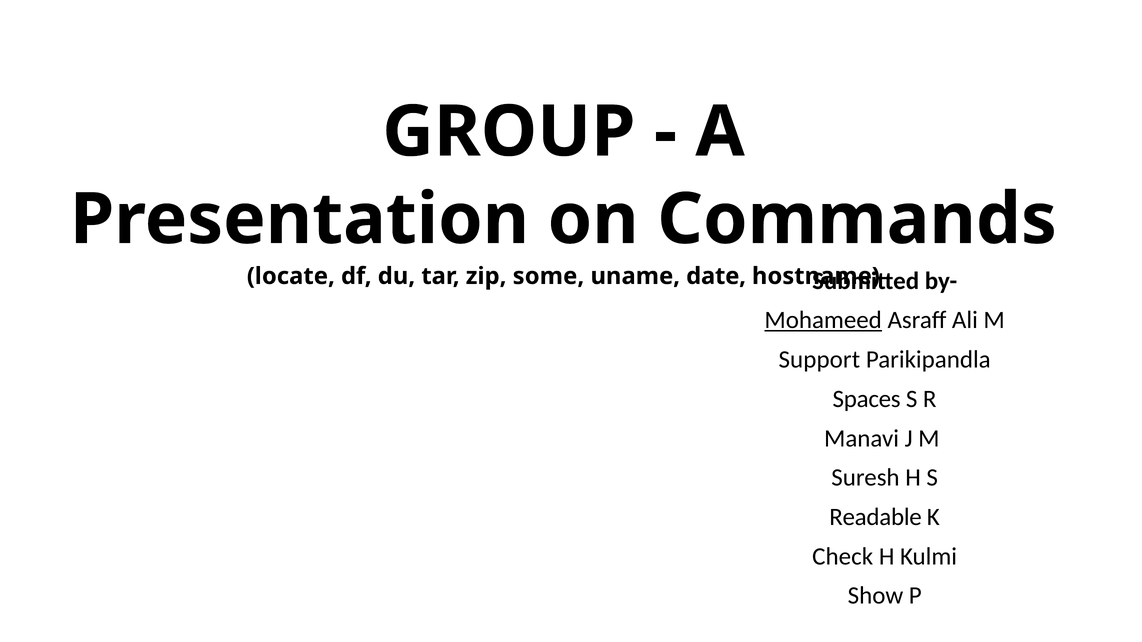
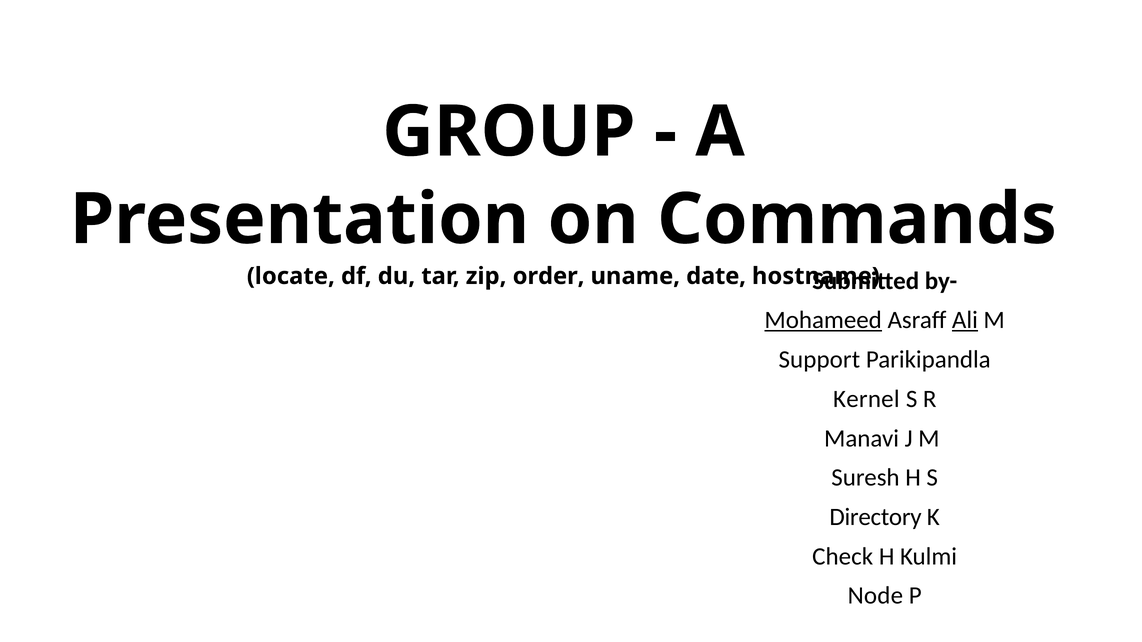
some: some -> order
Ali underline: none -> present
Spaces: Spaces -> Kernel
Readable: Readable -> Directory
Show: Show -> Node
